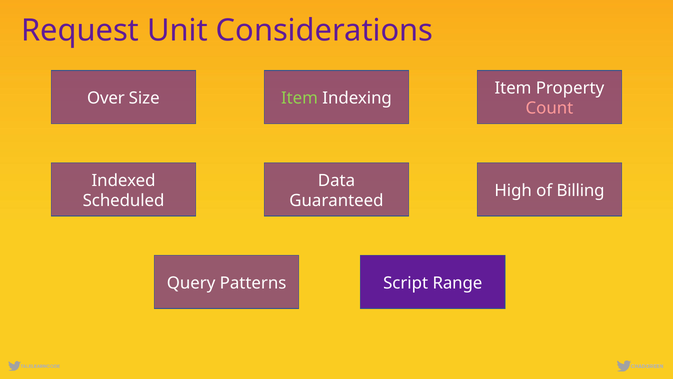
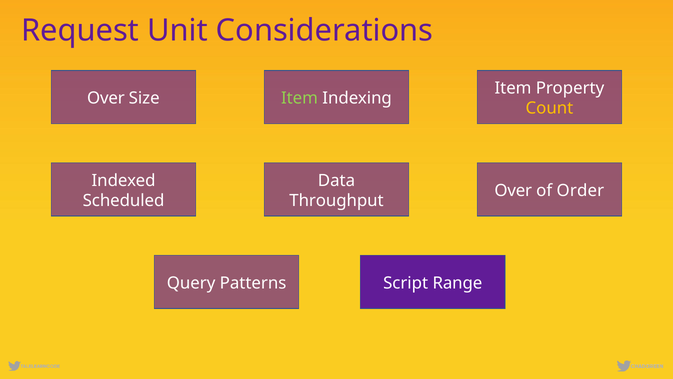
Count colour: pink -> yellow
High at (513, 190): High -> Over
Billing: Billing -> Order
Guaranteed: Guaranteed -> Throughput
